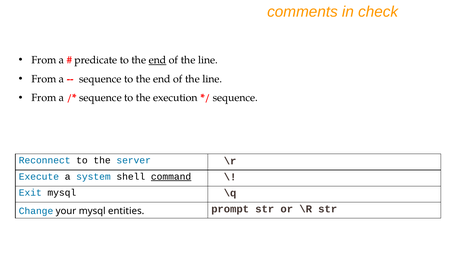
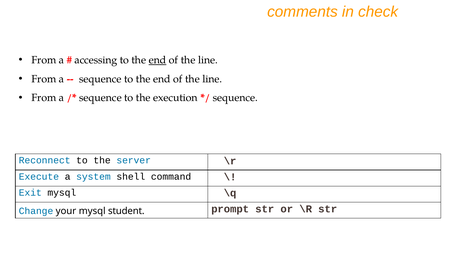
predicate: predicate -> accessing
command underline: present -> none
entities: entities -> student
